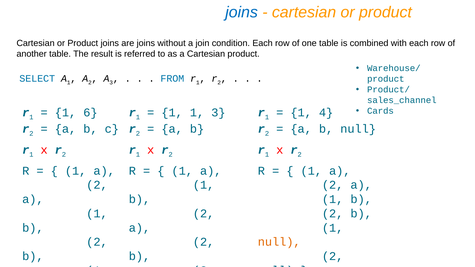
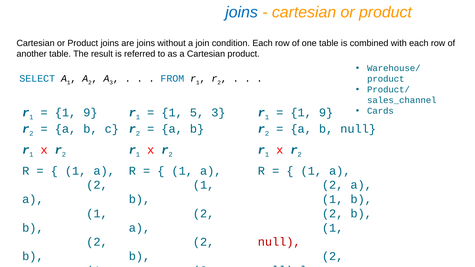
6 at (90, 113): 6 -> 9
1 1: 1 -> 5
4 at (326, 113): 4 -> 9
null at (279, 242) colour: orange -> red
